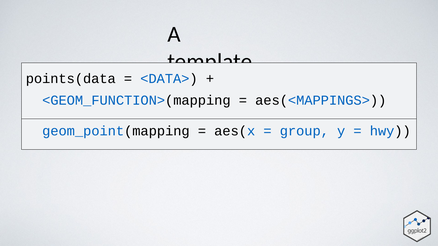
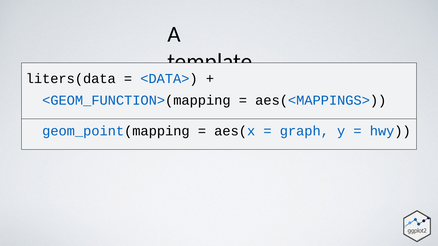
points(data: points(data -> liters(data
group: group -> graph
